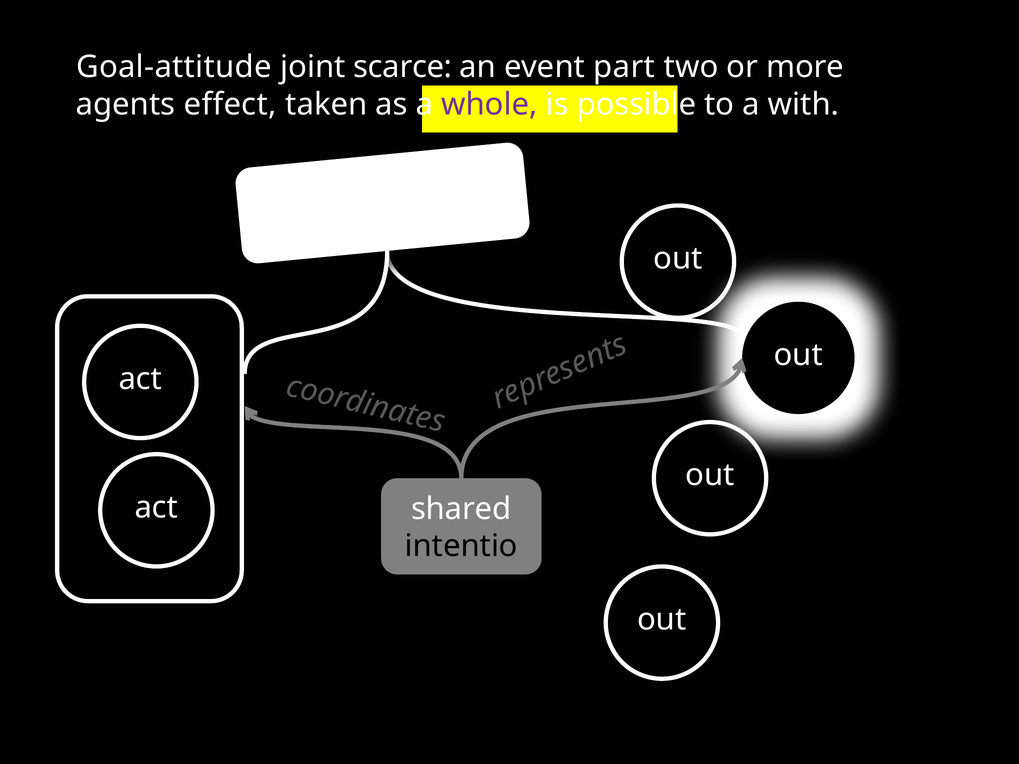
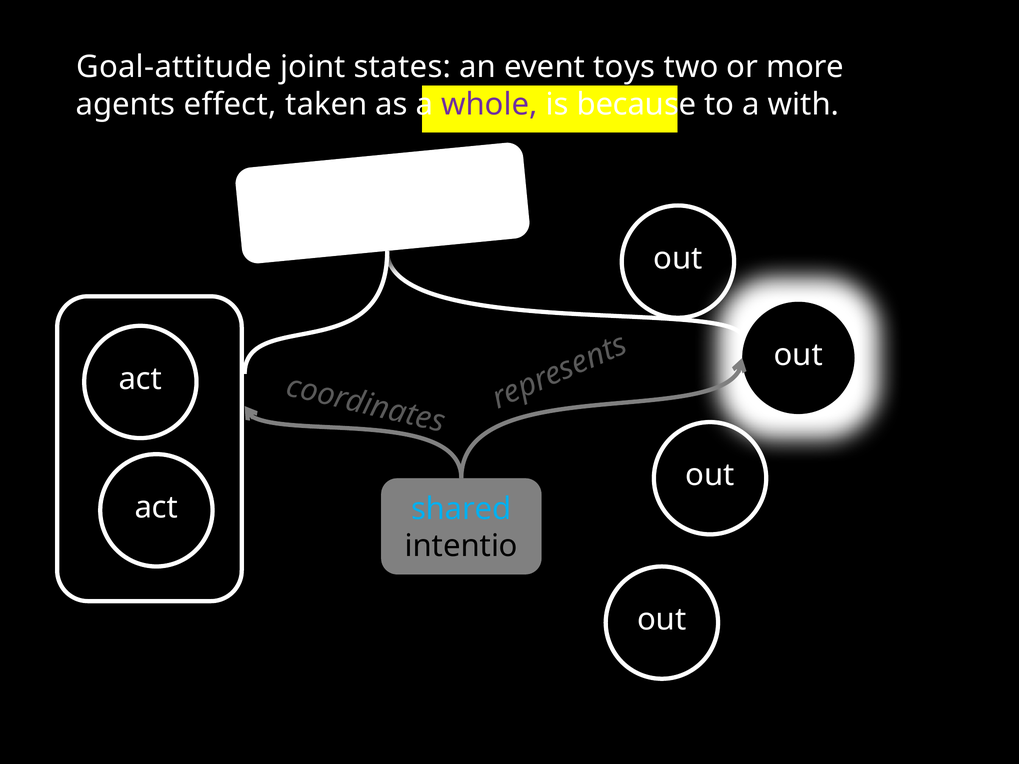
scarce: scarce -> states
part: part -> toys
possible: possible -> because
shared colour: white -> light blue
